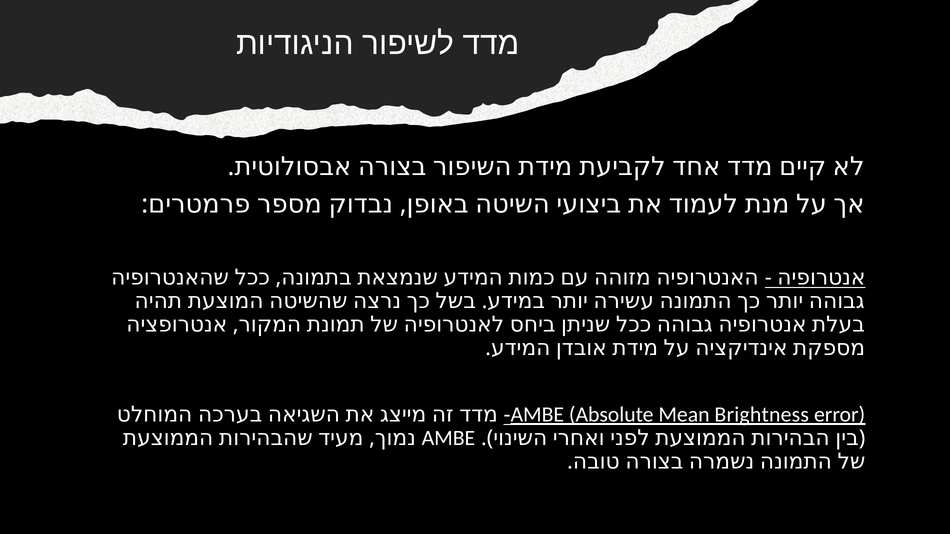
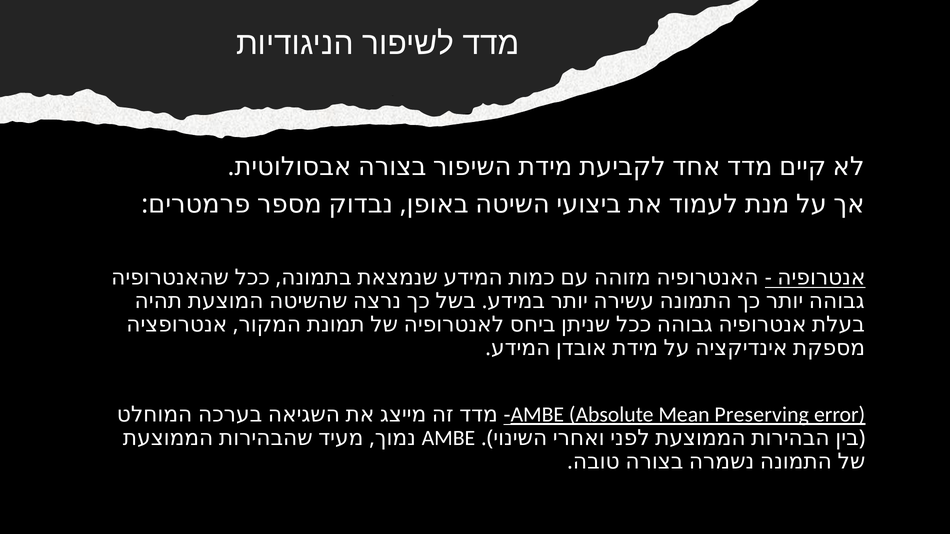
Brightness: Brightness -> Preserving
